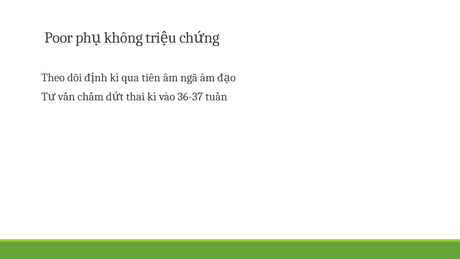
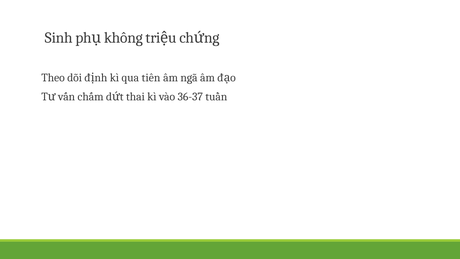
Poor: Poor -> Sinh
